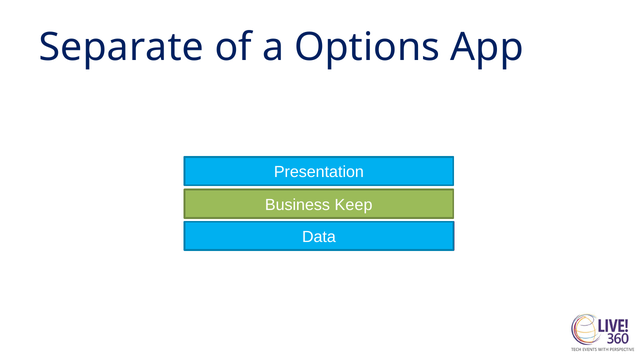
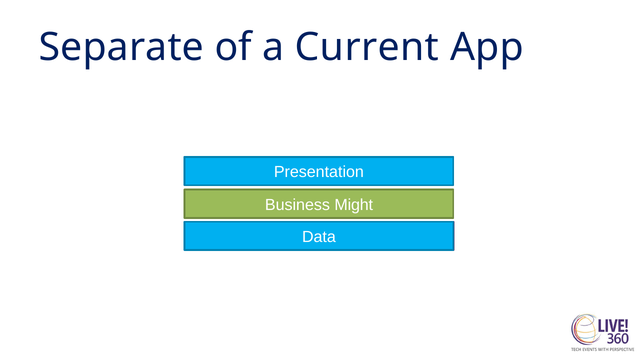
Options: Options -> Current
Keep: Keep -> Might
